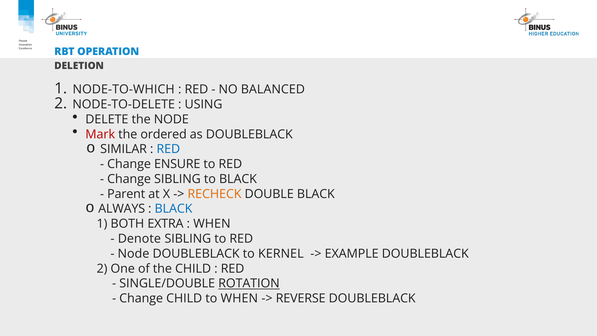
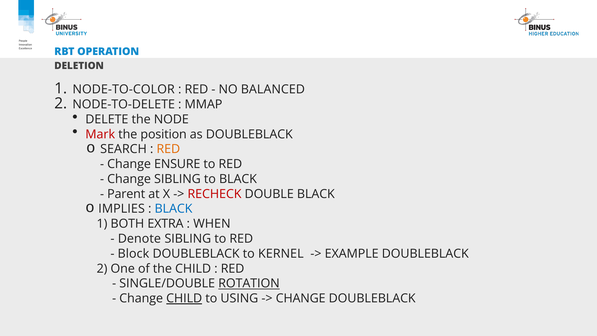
NODE-TO-WHICH: NODE-TO-WHICH -> NODE-TO-COLOR
USING: USING -> MMAP
ordered: ordered -> position
SIMILAR: SIMILAR -> SEARCH
RED at (168, 149) colour: blue -> orange
RECHECK colour: orange -> red
ALWAYS: ALWAYS -> IMPLIES
Node at (133, 254): Node -> Block
CHILD at (184, 298) underline: none -> present
to WHEN: WHEN -> USING
REVERSE at (301, 298): REVERSE -> CHANGE
